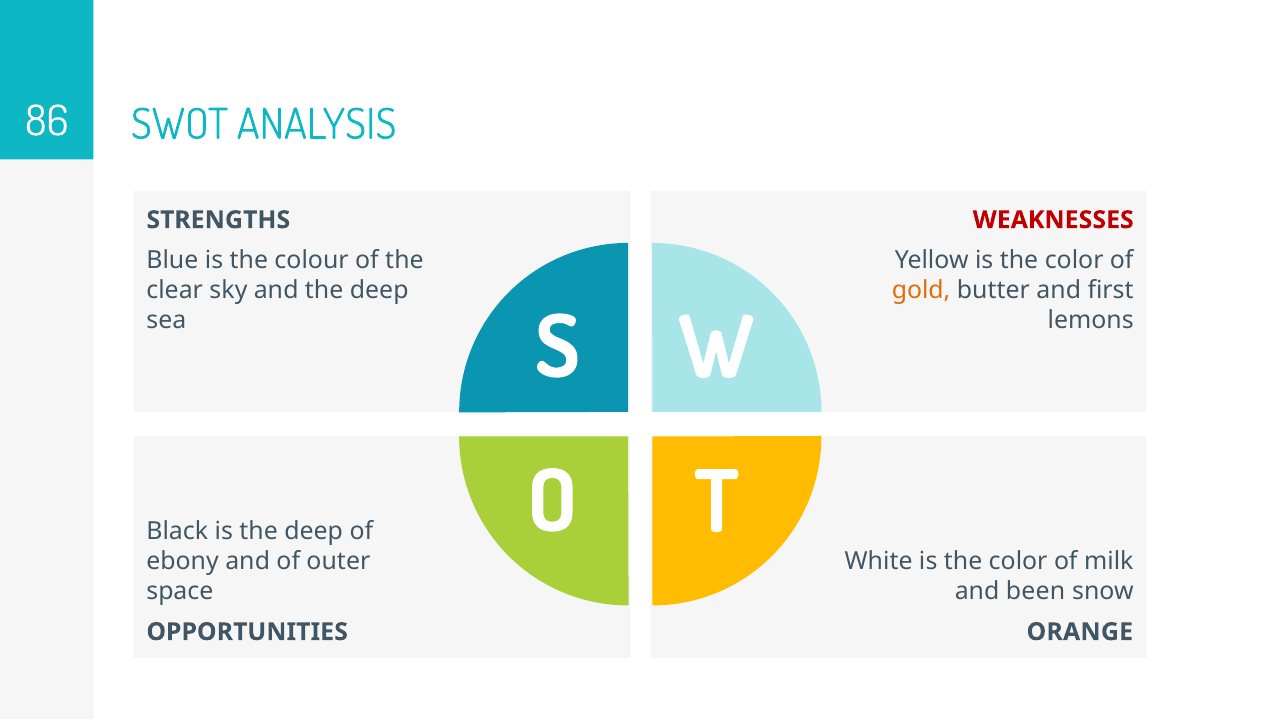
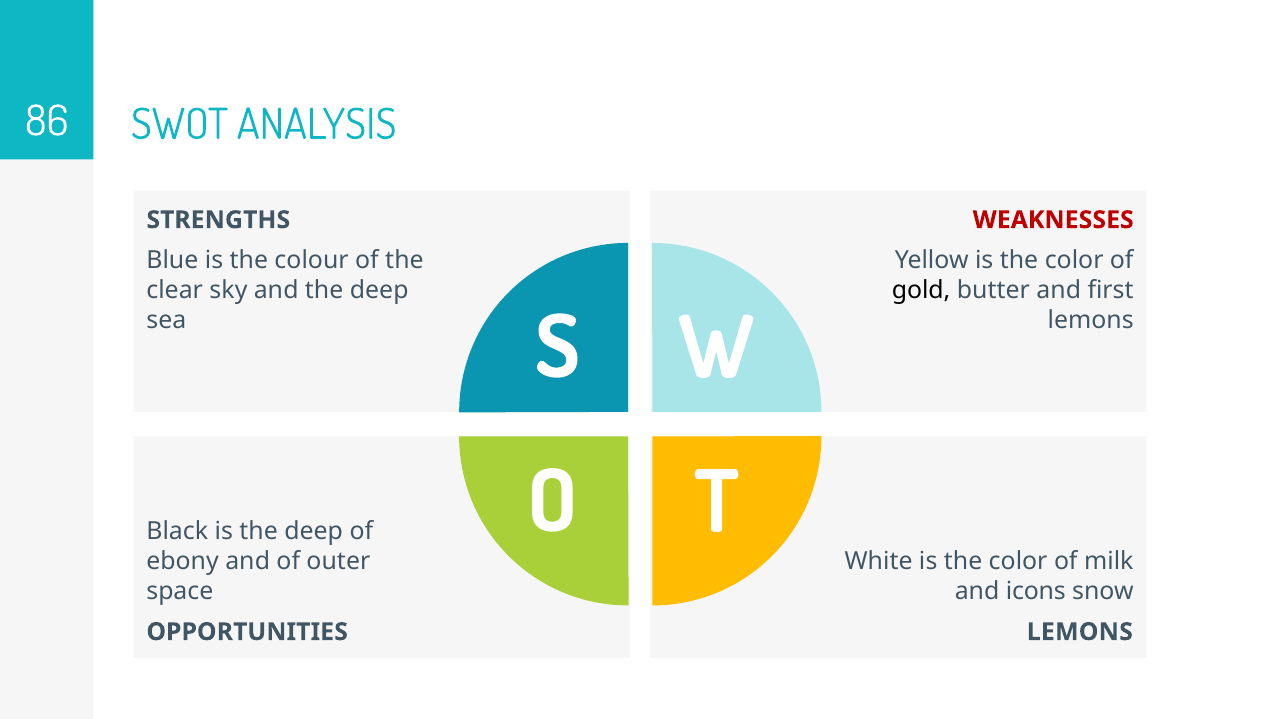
gold colour: orange -> black
been: been -> icons
ORANGE at (1080, 632): ORANGE -> LEMONS
